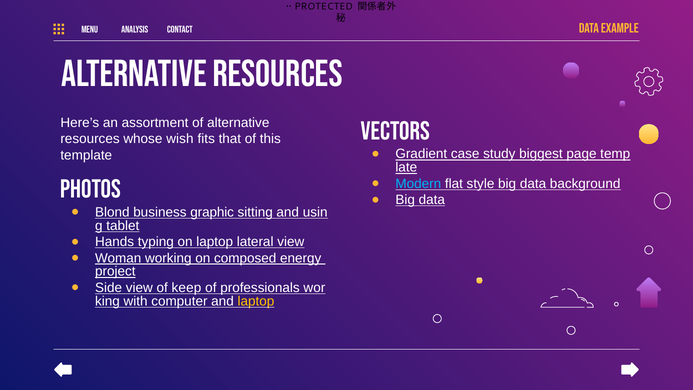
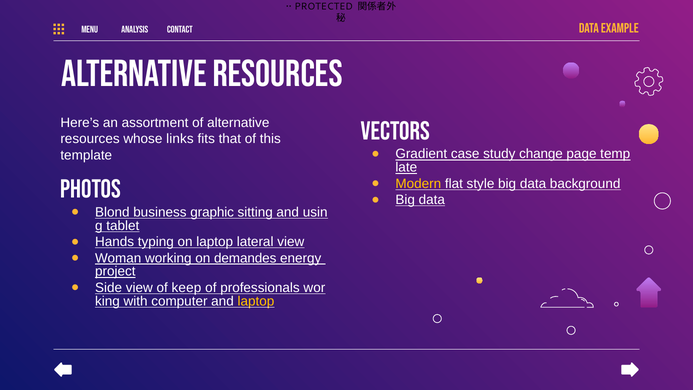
wish: wish -> links
biggest: biggest -> change
Modern colour: light blue -> yellow
composed: composed -> demandes
